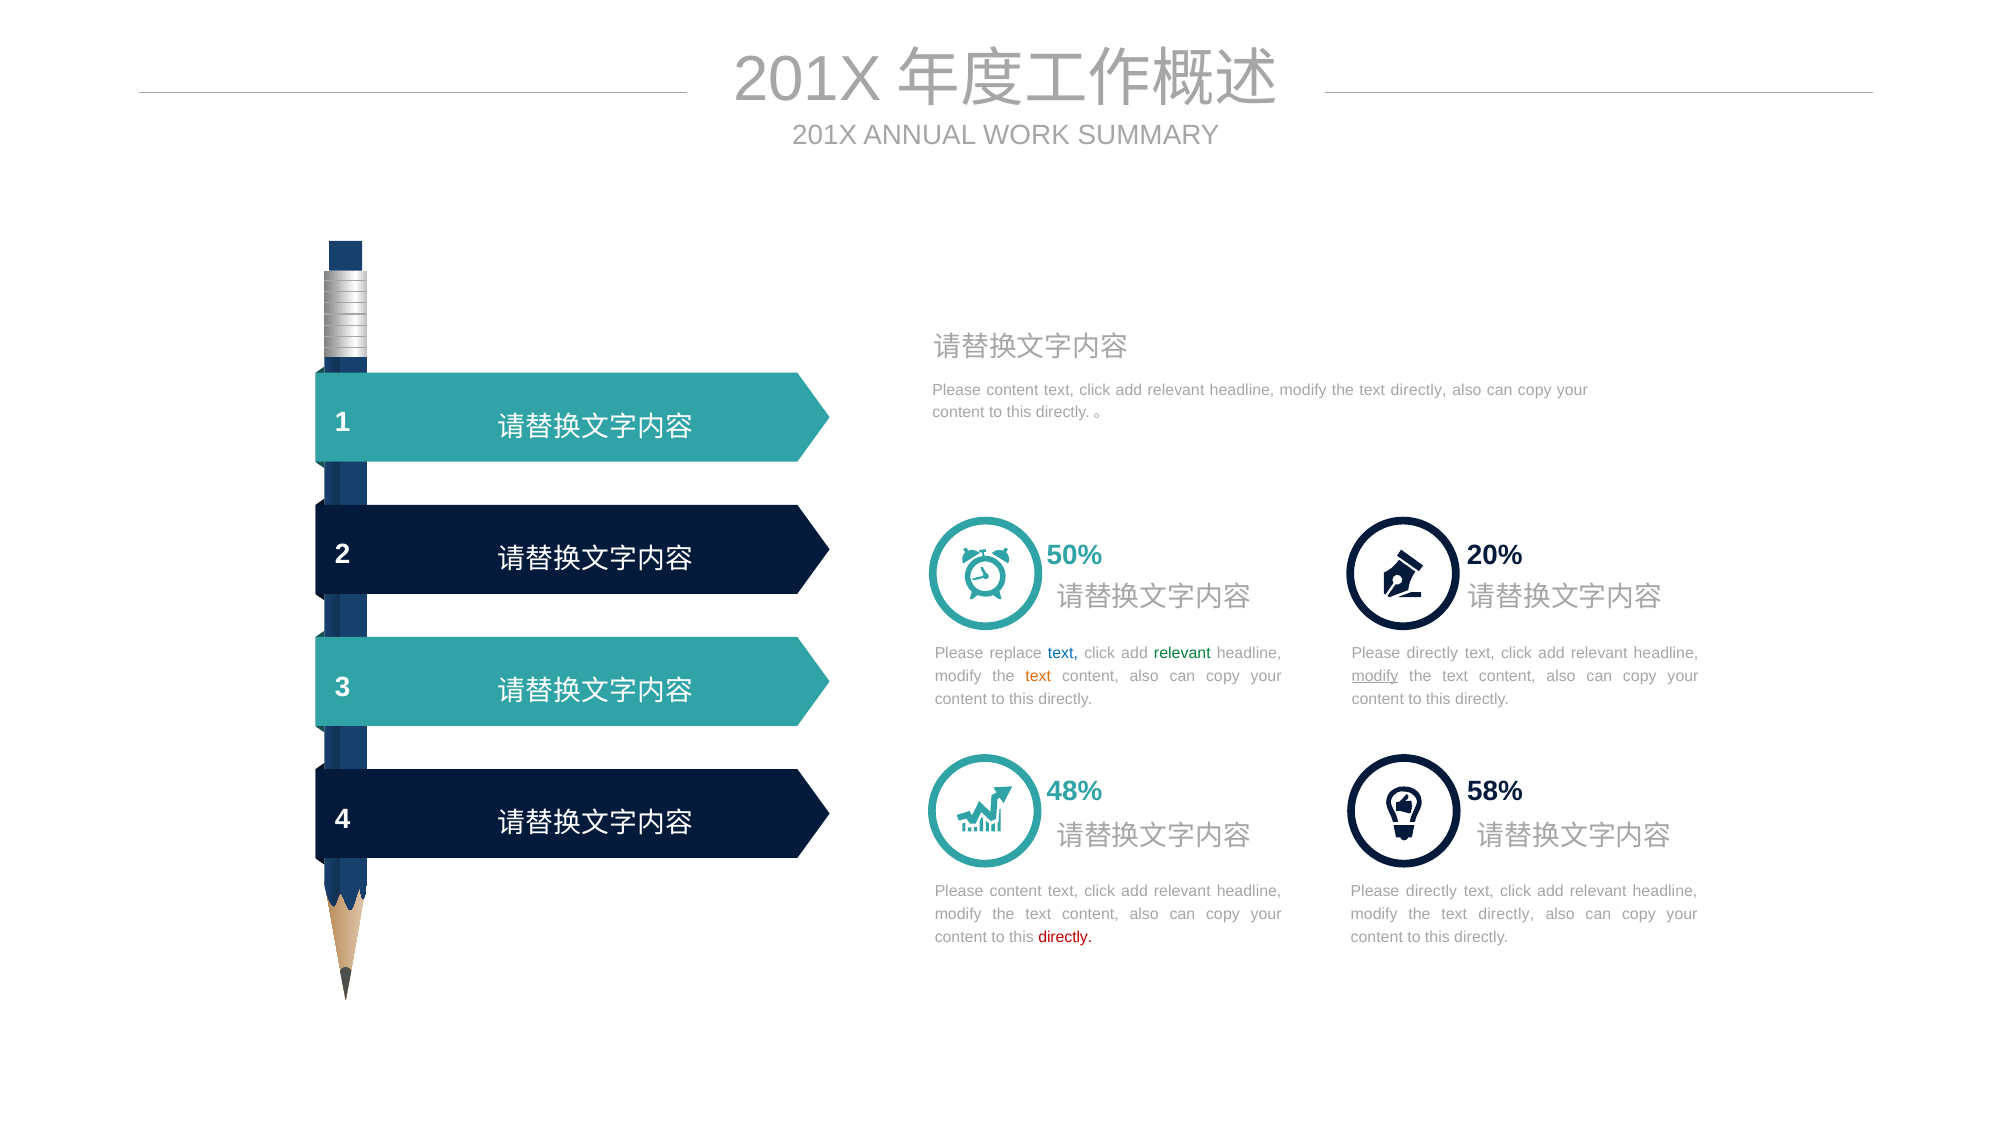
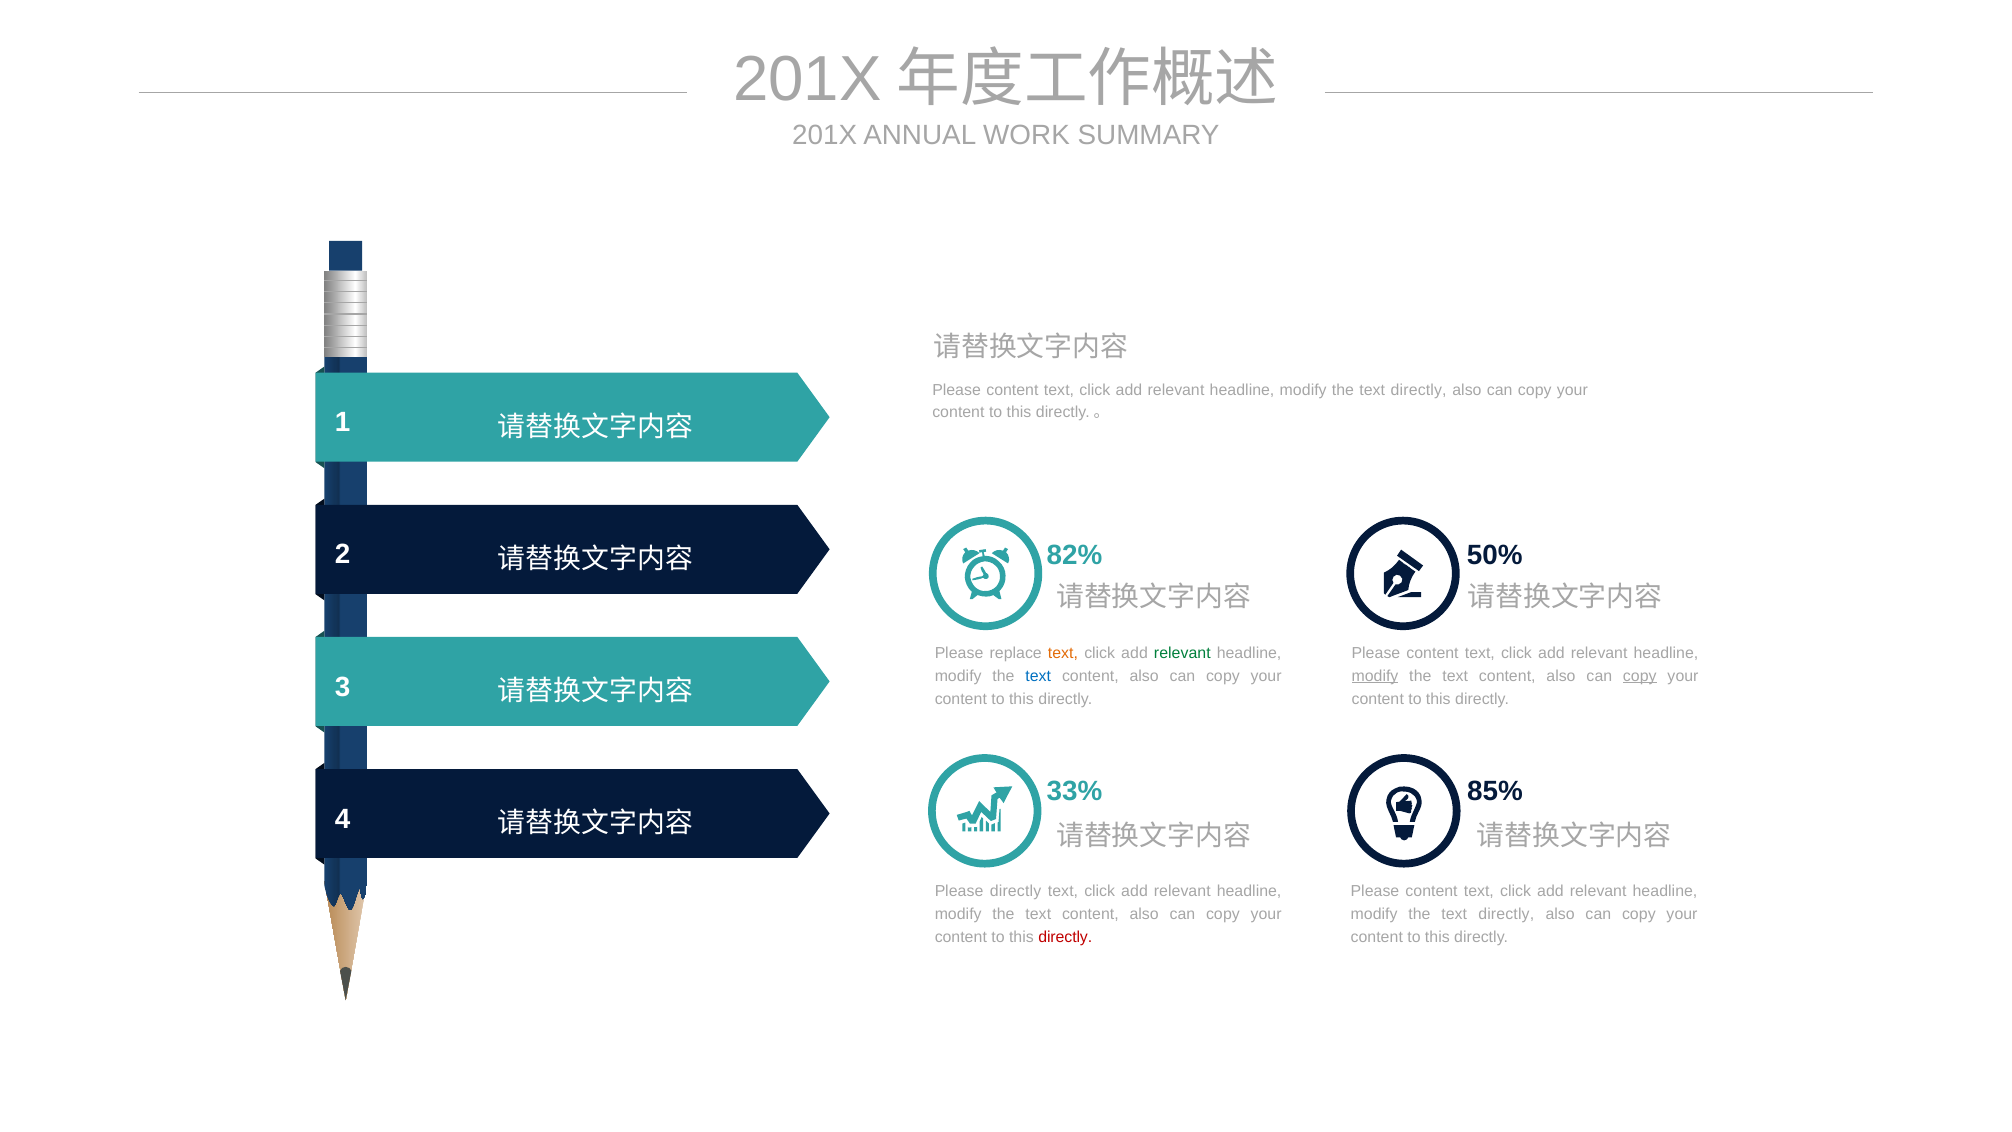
50%: 50% -> 82%
20%: 20% -> 50%
text at (1063, 653) colour: blue -> orange
directly at (1432, 653): directly -> content
text at (1038, 676) colour: orange -> blue
copy at (1640, 676) underline: none -> present
48%: 48% -> 33%
58%: 58% -> 85%
content at (1016, 891): content -> directly
directly at (1431, 891): directly -> content
